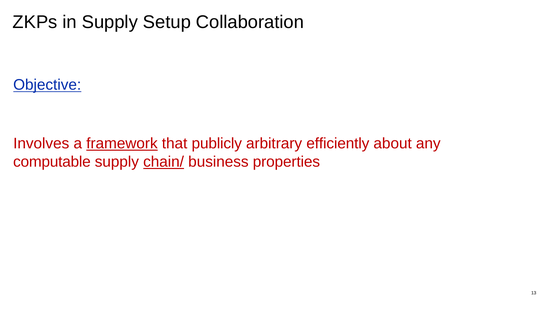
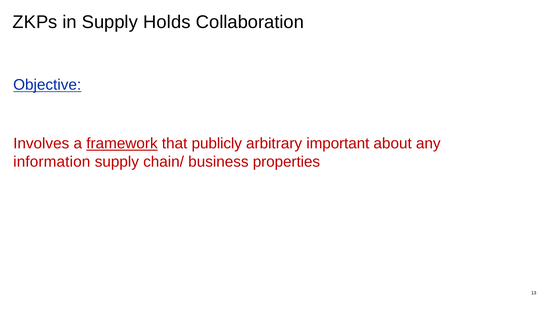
Setup: Setup -> Holds
efficiently: efficiently -> important
computable: computable -> information
chain/ underline: present -> none
